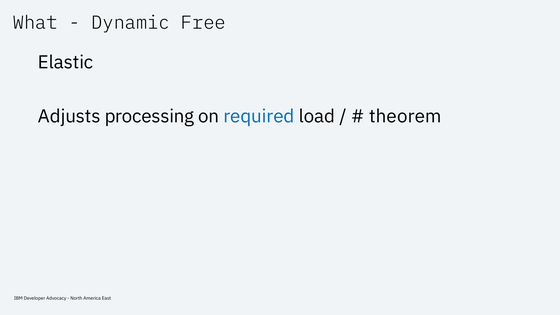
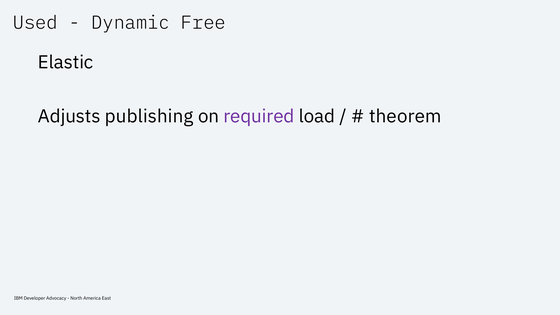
What: What -> Used
processing: processing -> publishing
required colour: blue -> purple
